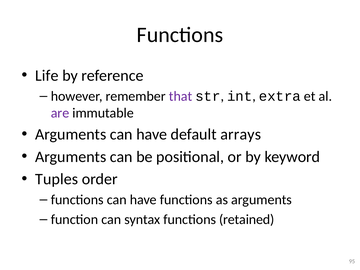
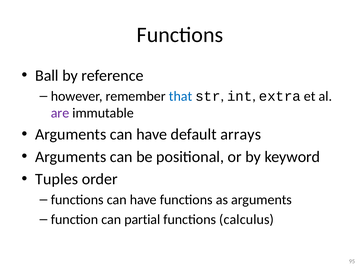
Life: Life -> Ball
that colour: purple -> blue
syntax: syntax -> partial
retained: retained -> calculus
